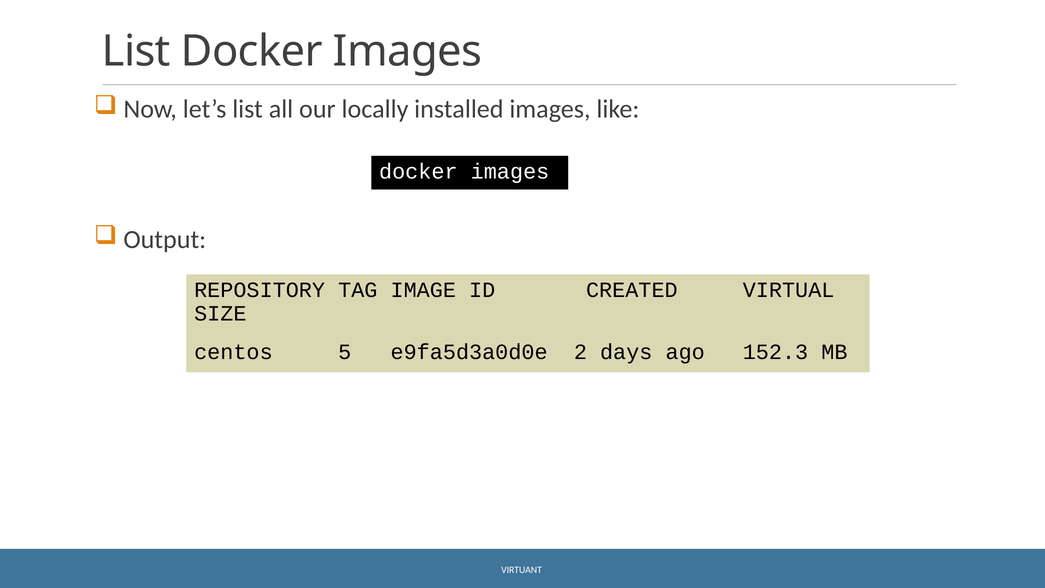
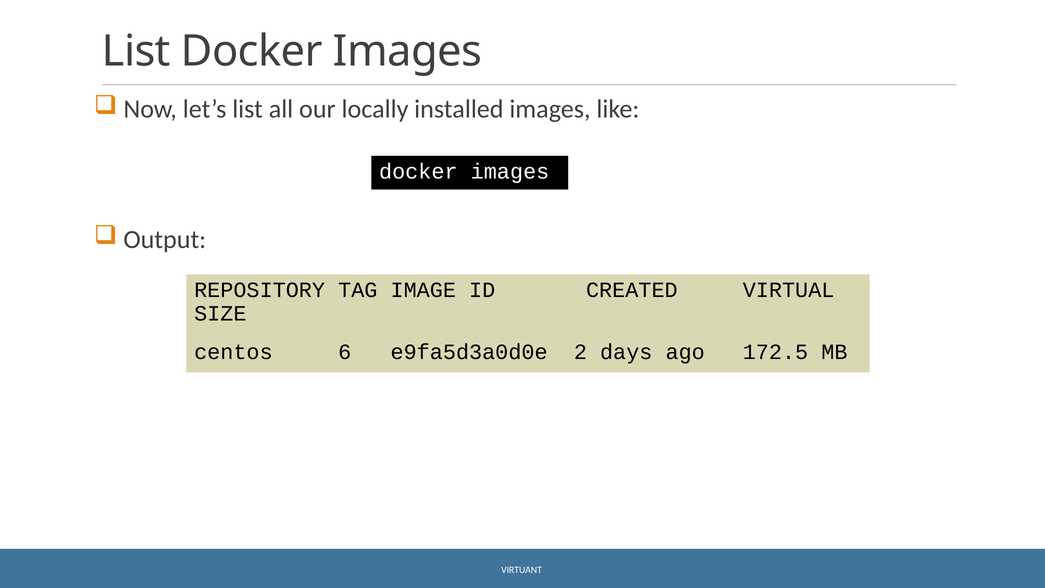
5: 5 -> 6
152.3: 152.3 -> 172.5
